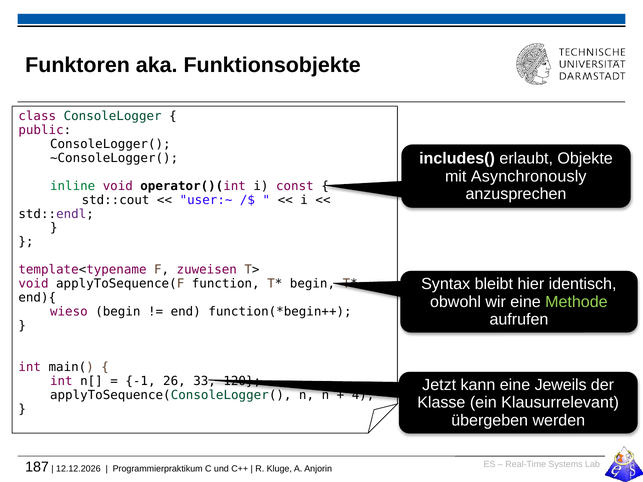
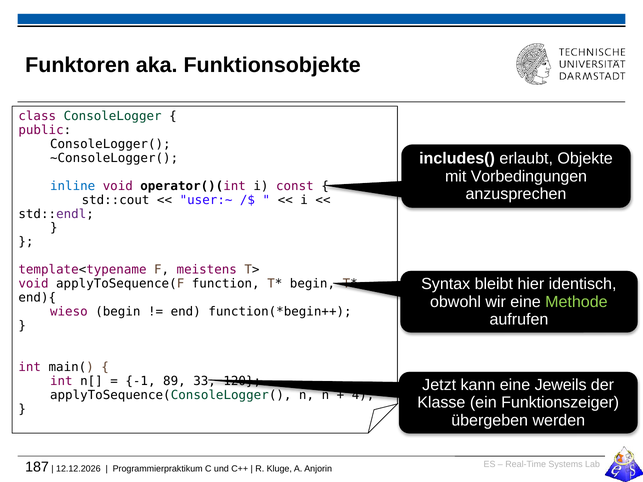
Asynchronously: Asynchronously -> Vorbedingungen
inline colour: green -> blue
zuweisen: zuweisen -> meistens
26: 26 -> 89
Klausurrelevant: Klausurrelevant -> Funktionszeiger
